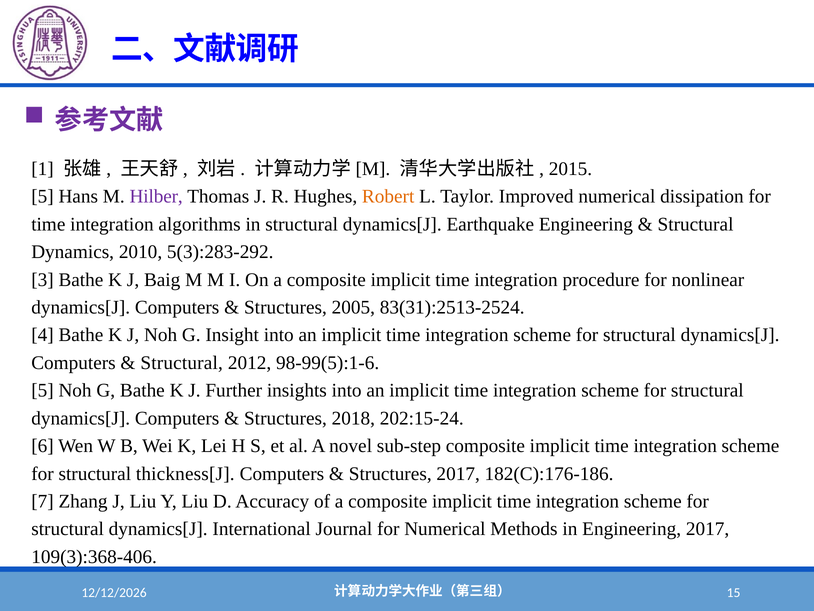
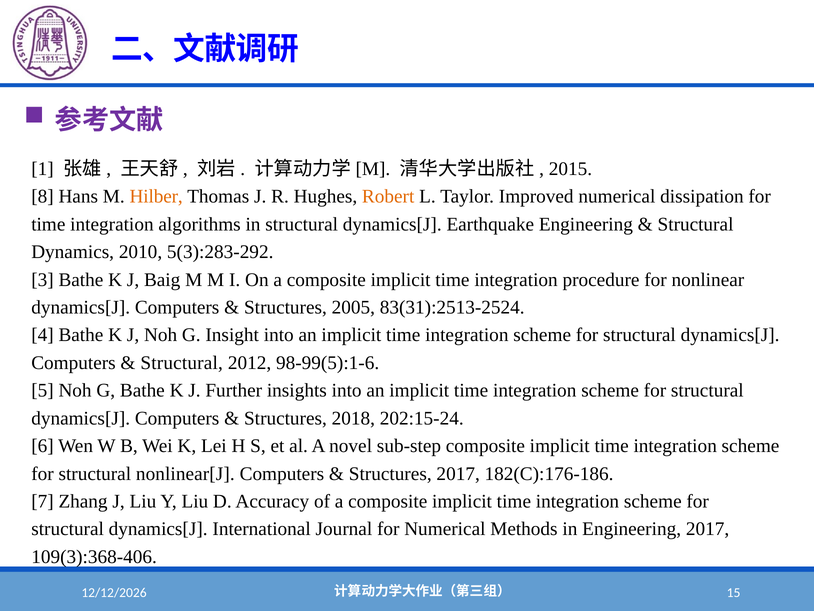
5 at (42, 196): 5 -> 8
Hilber colour: purple -> orange
thickness[J: thickness[J -> nonlinear[J
